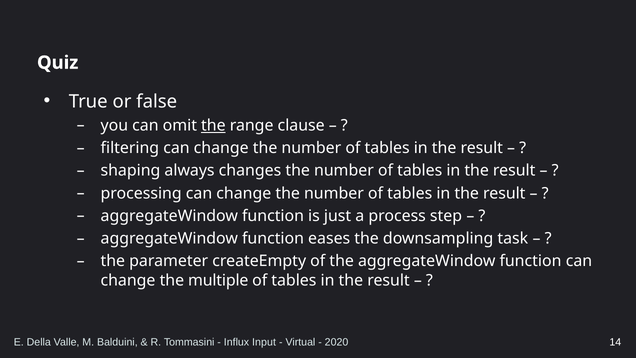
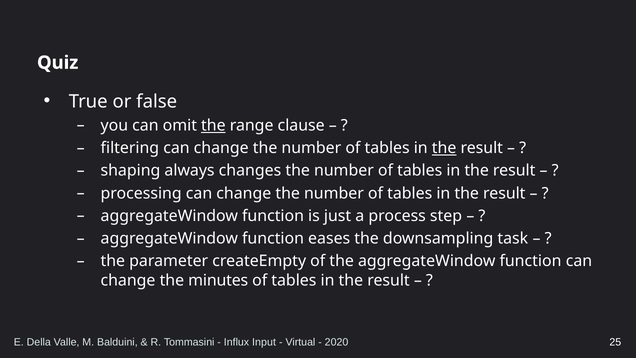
the at (444, 148) underline: none -> present
multiple: multiple -> minutes
14: 14 -> 25
